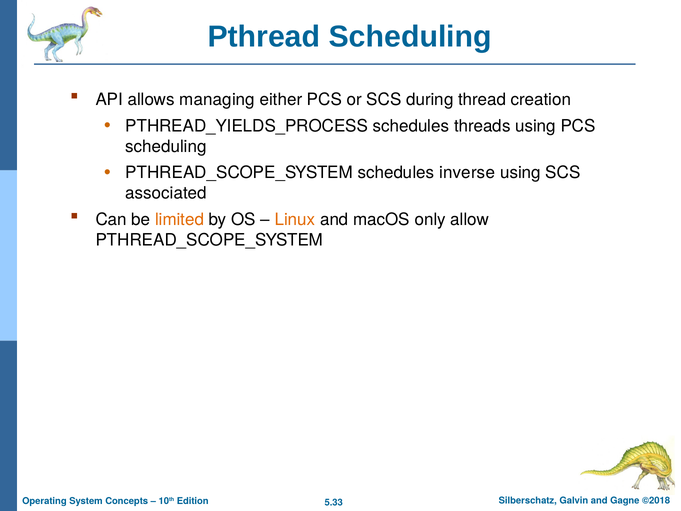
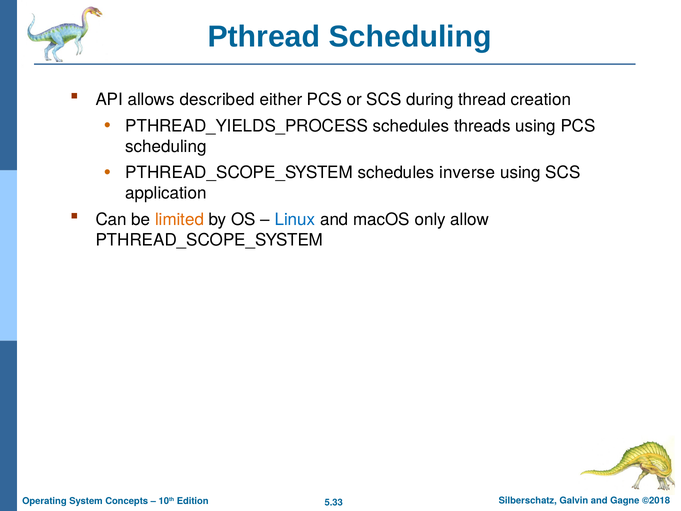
managing: managing -> described
associated: associated -> application
Linux colour: orange -> blue
